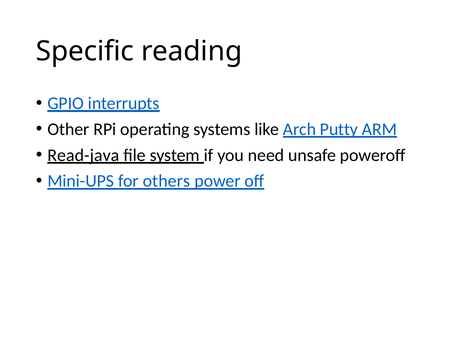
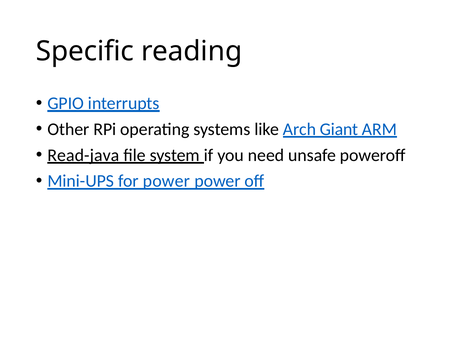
Putty: Putty -> Giant
for others: others -> power
